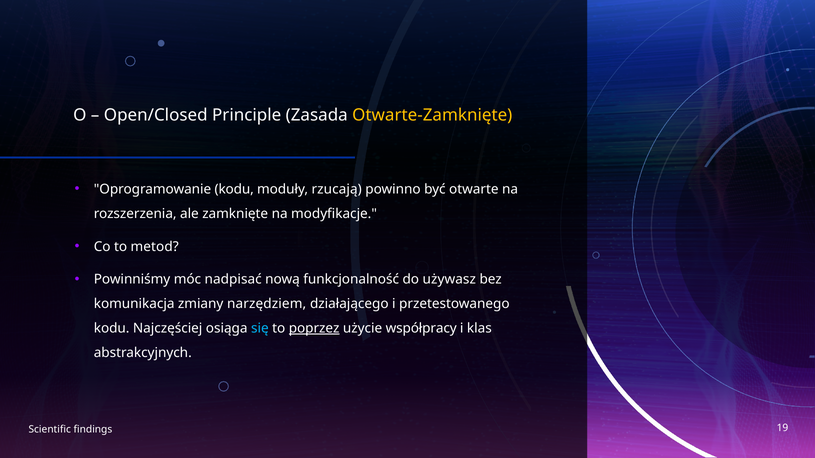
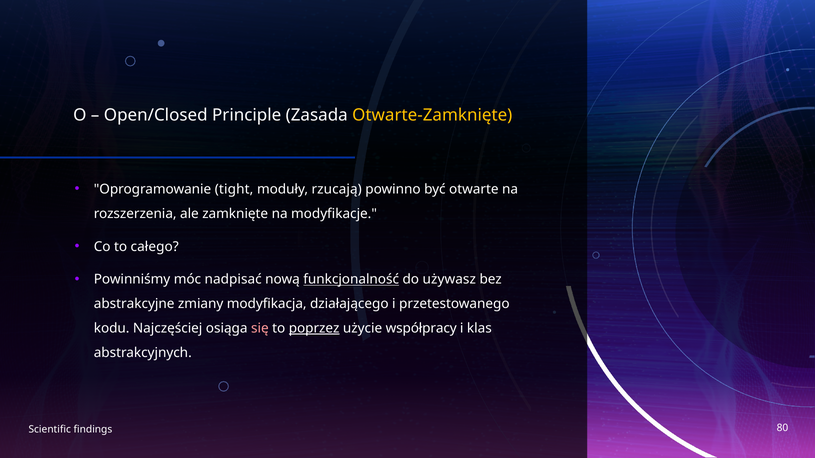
Oprogramowanie kodu: kodu -> tight
metod: metod -> całego
funkcjonalność underline: none -> present
komunikacja: komunikacja -> abstrakcyjne
narzędziem: narzędziem -> modyfikacja
się colour: light blue -> pink
19: 19 -> 80
